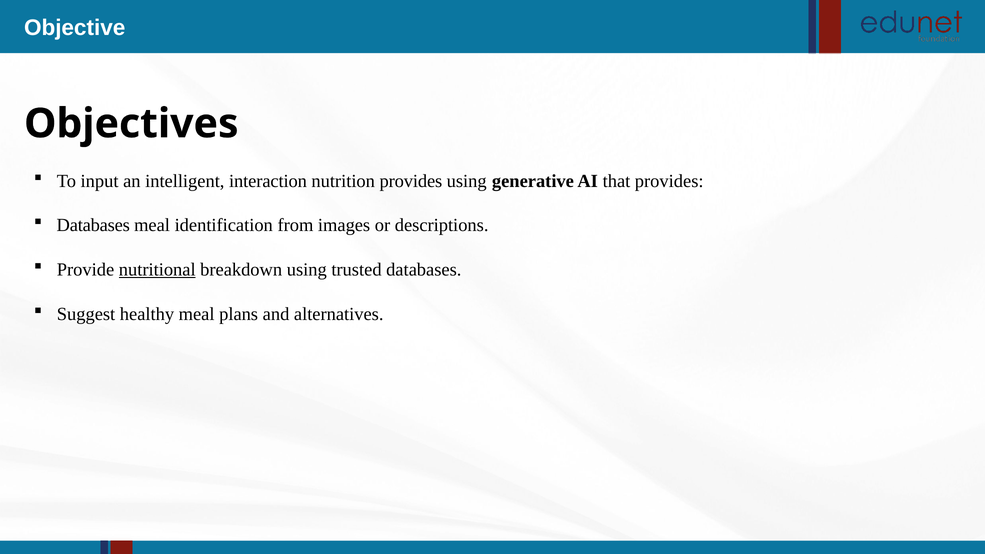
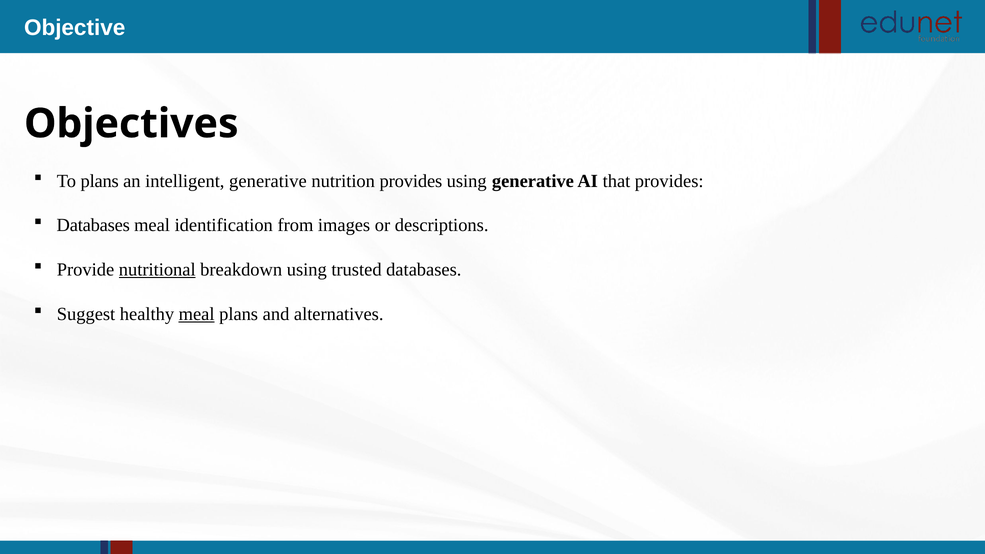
To input: input -> plans
intelligent interaction: interaction -> generative
meal at (197, 314) underline: none -> present
